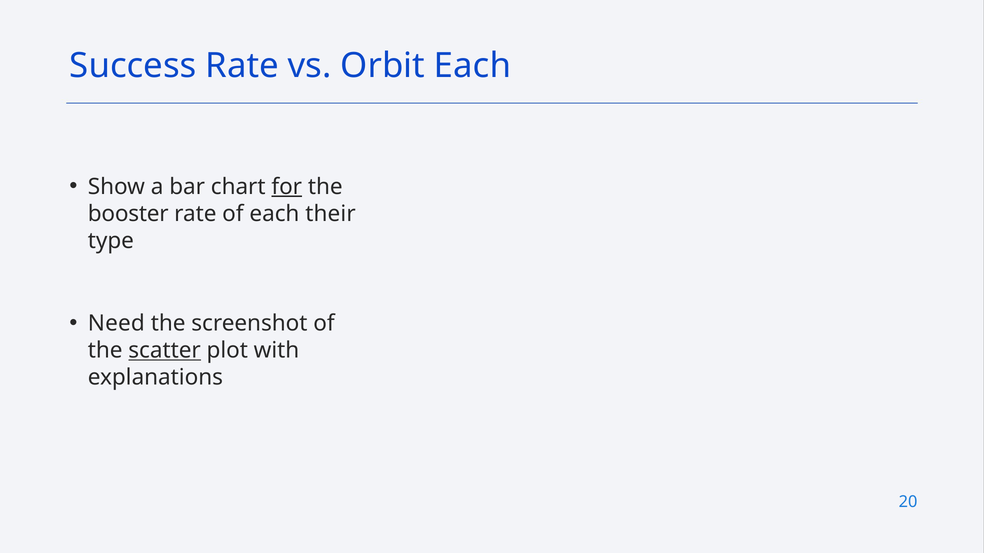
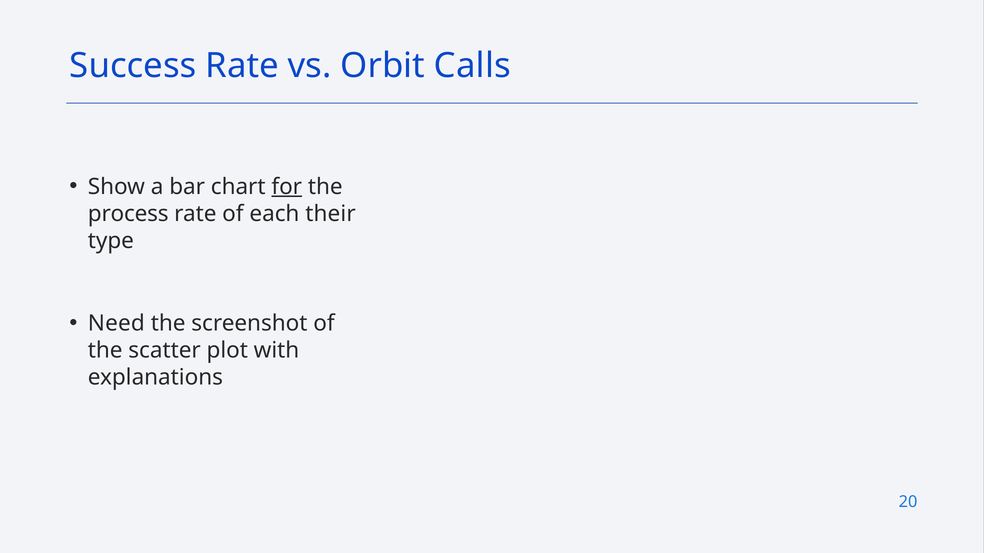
Orbit Each: Each -> Calls
booster: booster -> process
scatter underline: present -> none
